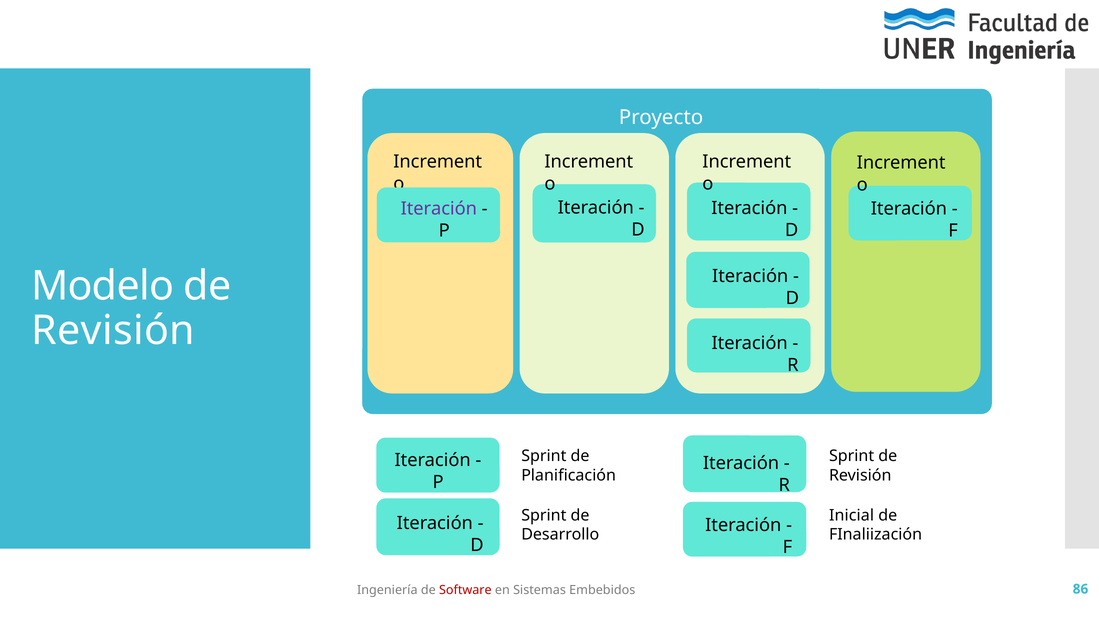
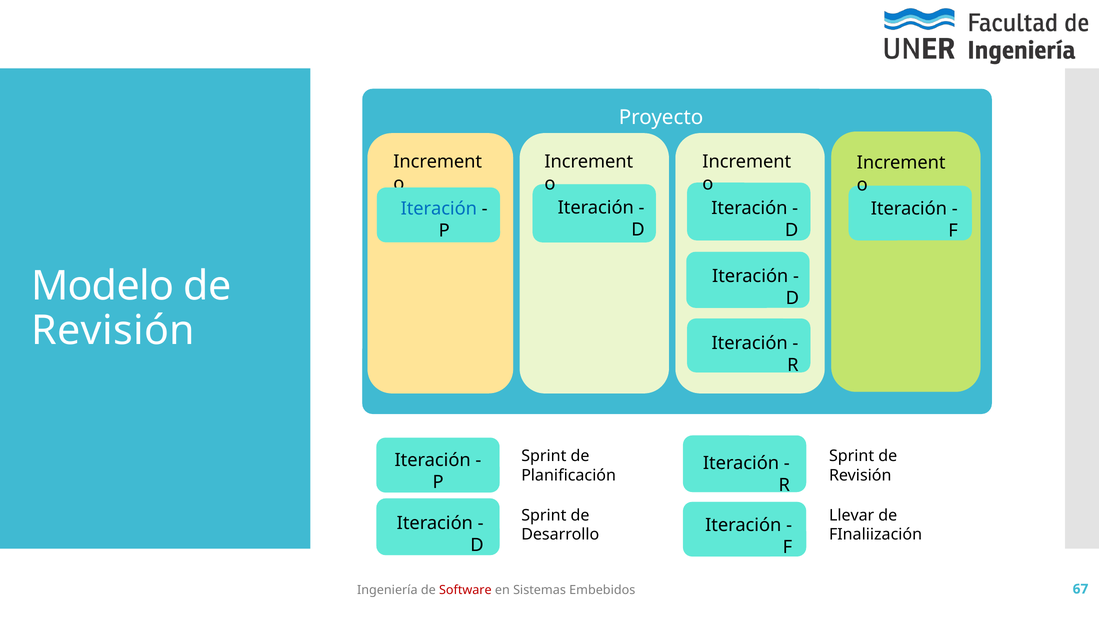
Iteración at (439, 209) colour: purple -> blue
Inicial: Inicial -> Llevar
86: 86 -> 67
